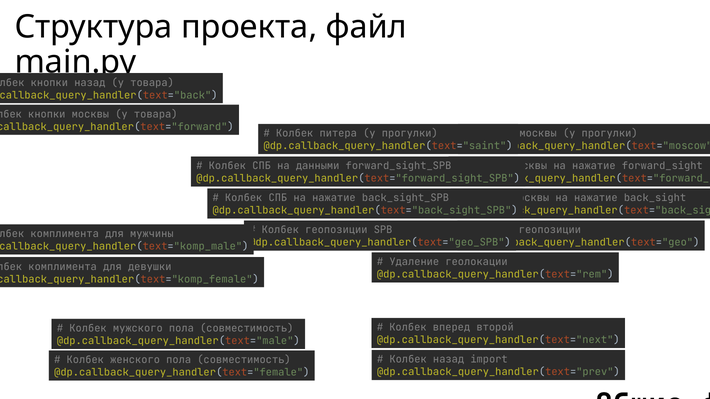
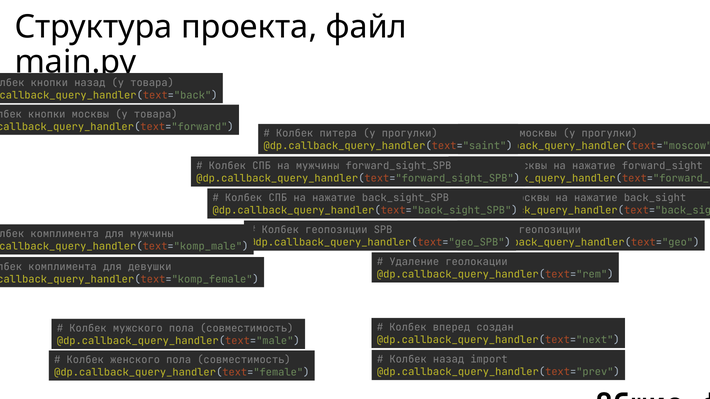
на данными: данными -> мужчины
второй: второй -> создан
